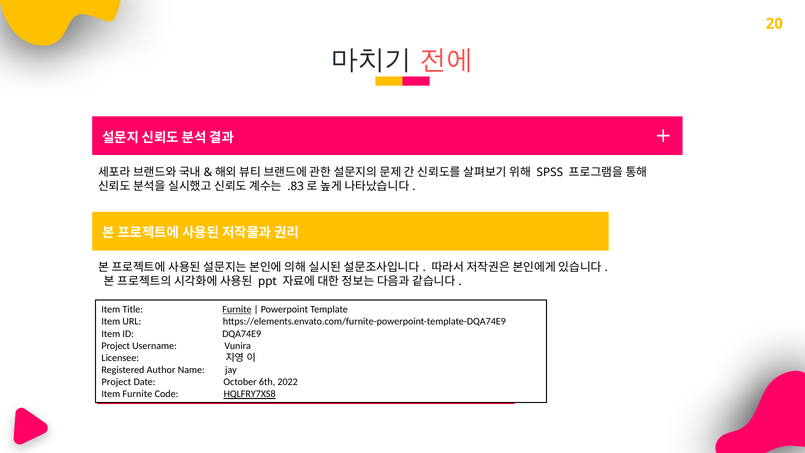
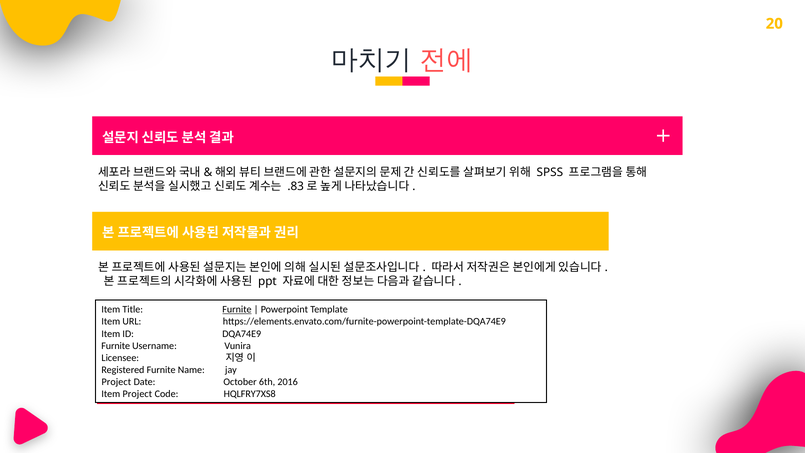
Project at (116, 346): Project -> Furnite
Registered Author: Author -> Furnite
2022: 2022 -> 2016
Item Furnite: Furnite -> Project
HQLFRY7XS8 underline: present -> none
